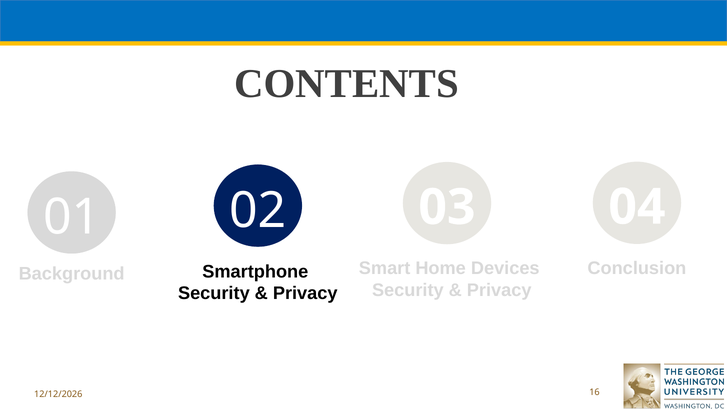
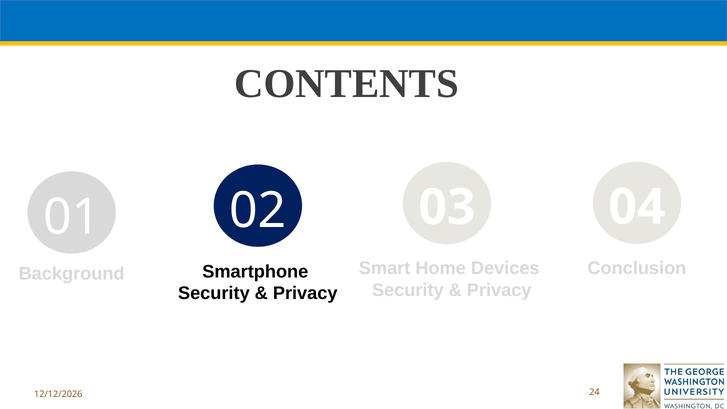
16: 16 -> 24
